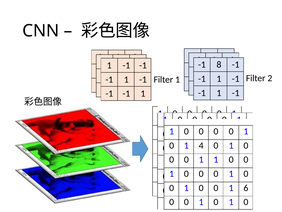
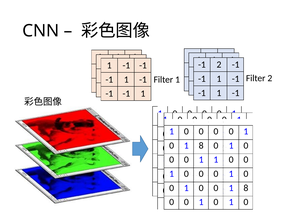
-1 8: 8 -> 2
4 at (201, 145): 4 -> 8
0 0 1 6: 6 -> 8
